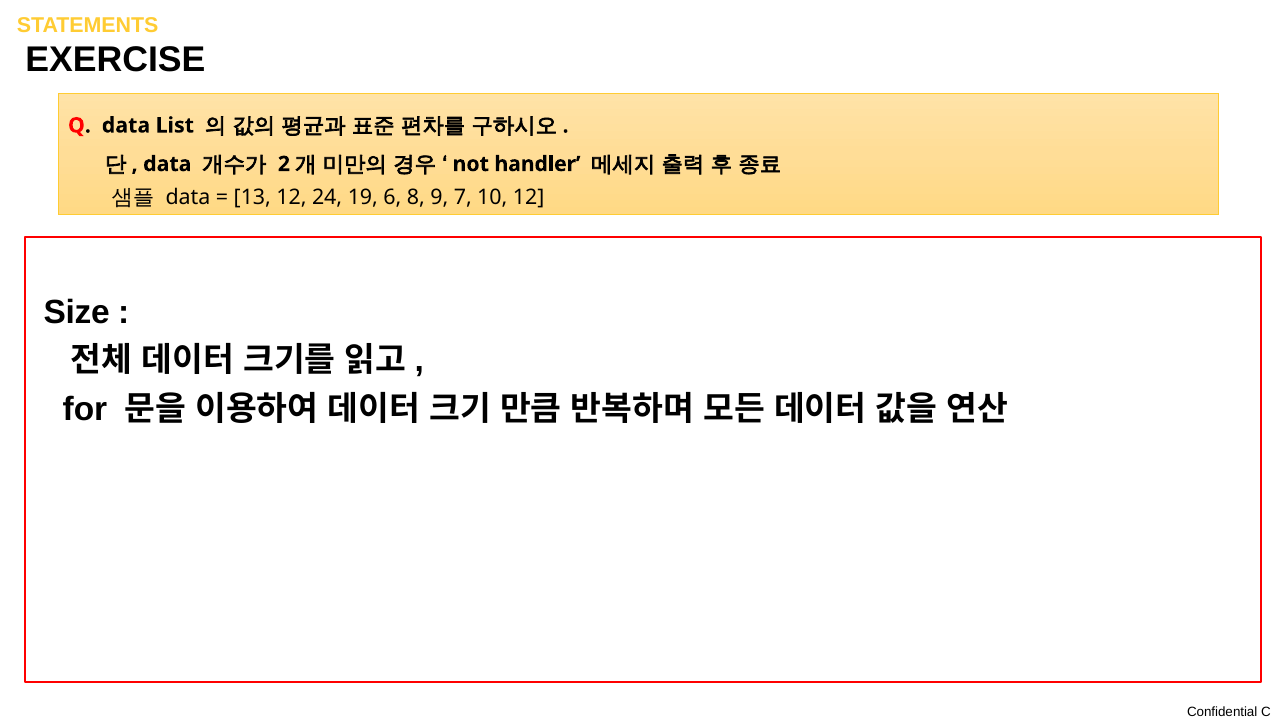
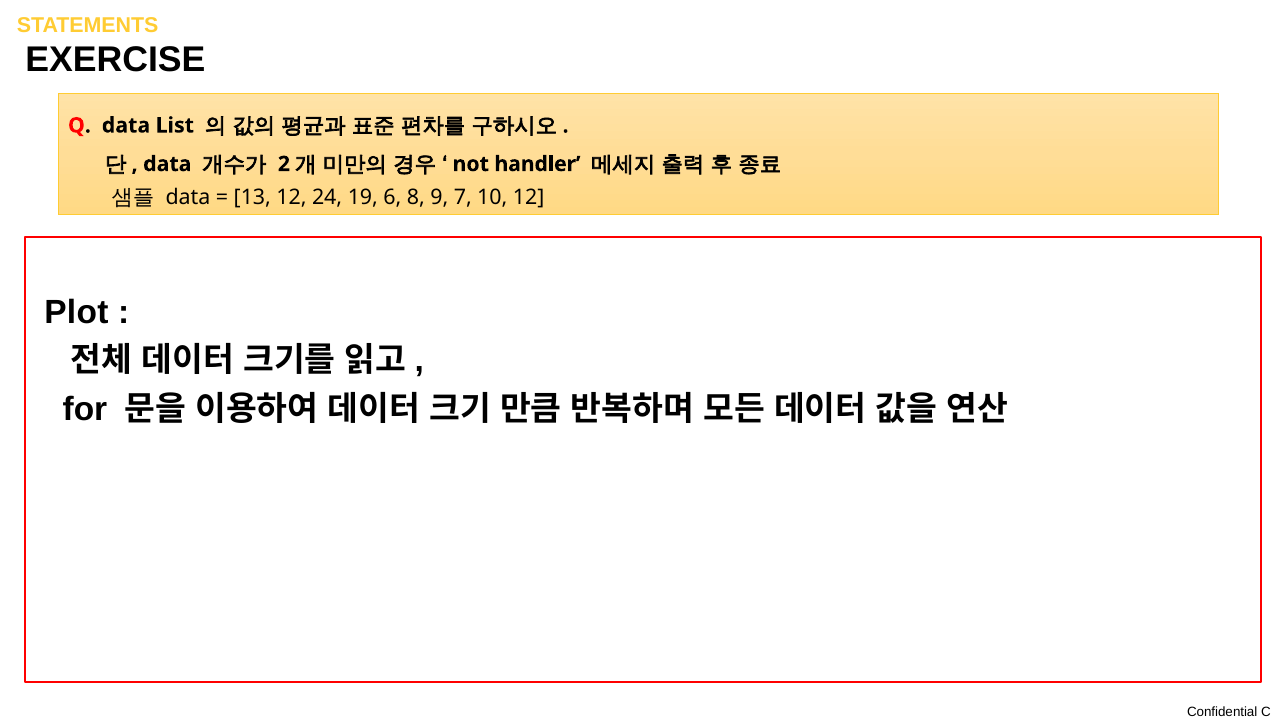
Size: Size -> Plot
